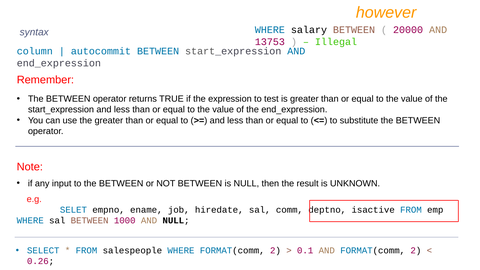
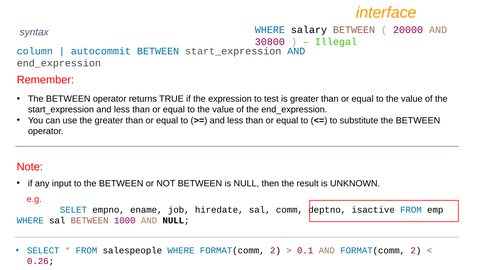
however: however -> interface
13753: 13753 -> 30800
